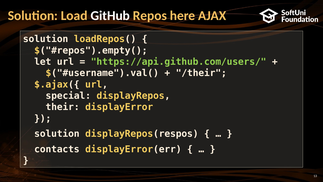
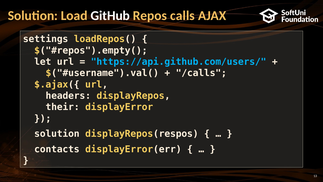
here: here -> calls
solution at (46, 39): solution -> settings
https://api.github.com/users/ colour: light green -> light blue
/their: /their -> /calls
special: special -> headers
